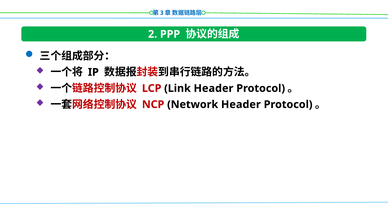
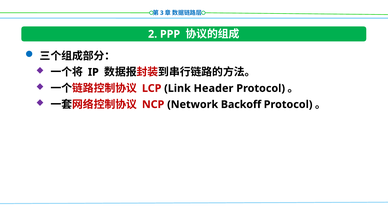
Network Header: Header -> Backoff
